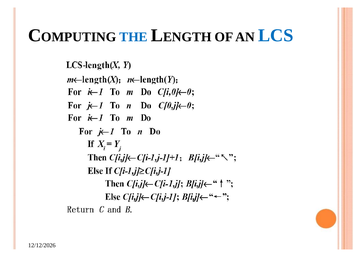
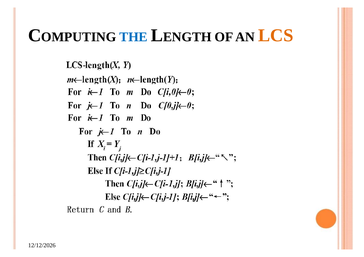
LCS colour: blue -> orange
